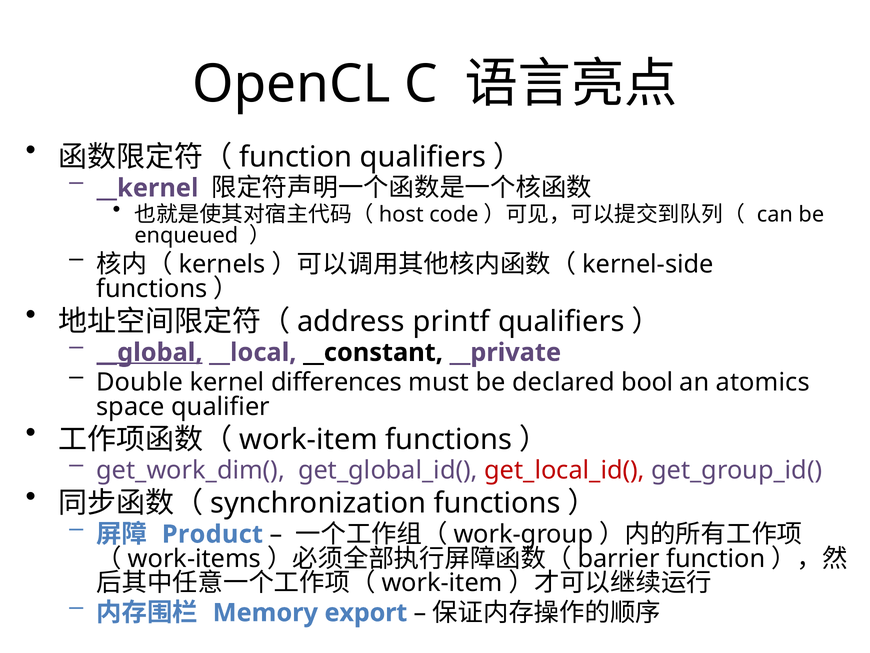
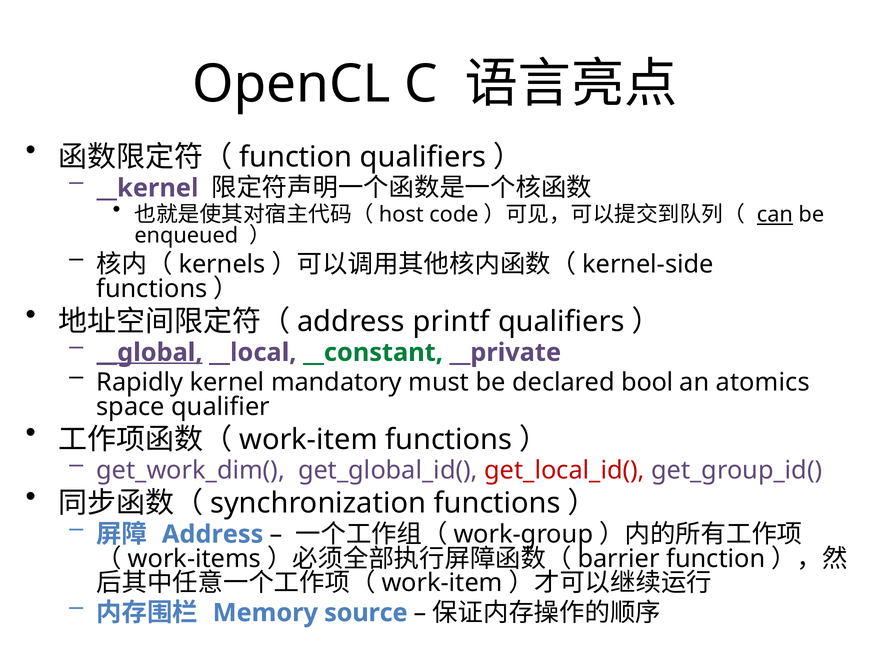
can underline: none -> present
__constant colour: black -> green
Double: Double -> Rapidly
differences: differences -> mandatory
Product at (212, 534): Product -> Address
export: export -> source
